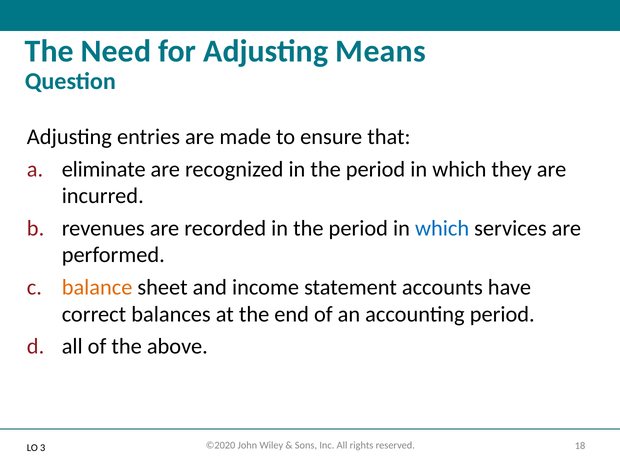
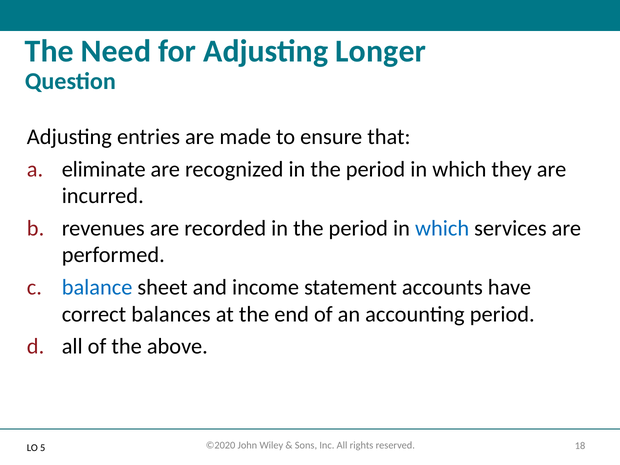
Means: Means -> Longer
balance colour: orange -> blue
3: 3 -> 5
